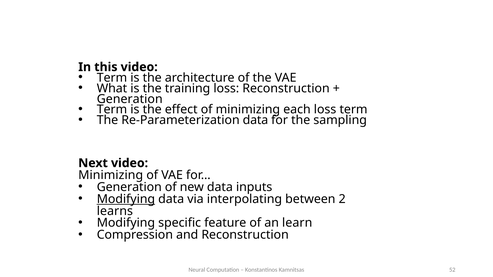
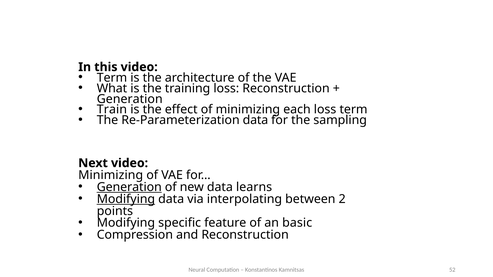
Term at (112, 110): Term -> Train
Generation at (129, 187) underline: none -> present
inputs: inputs -> learns
learns: learns -> points
learn: learn -> basic
